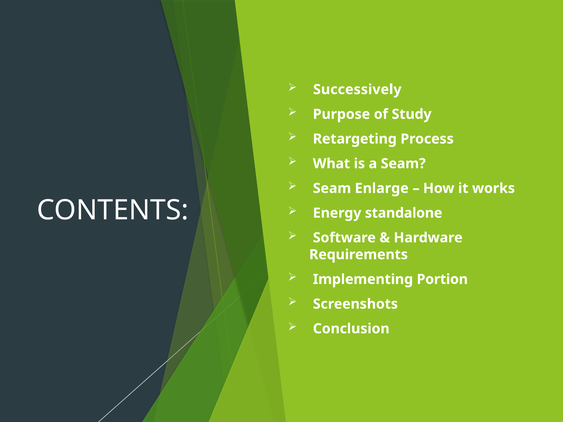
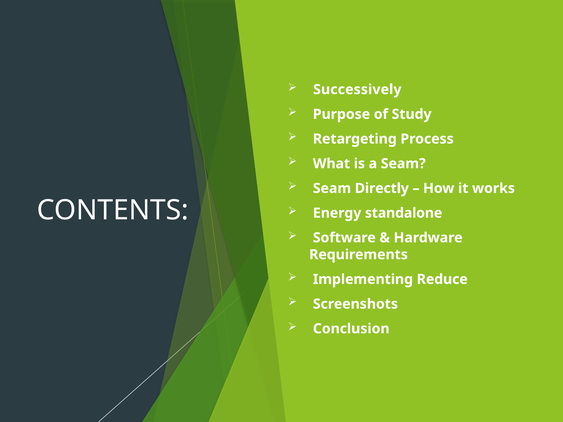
Enlarge: Enlarge -> Directly
Portion: Portion -> Reduce
